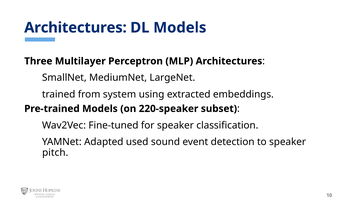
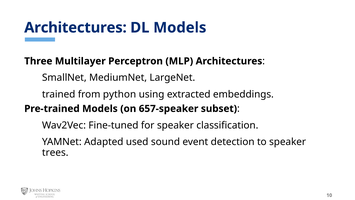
system: system -> python
220-speaker: 220-speaker -> 657-speaker
pitch: pitch -> trees
